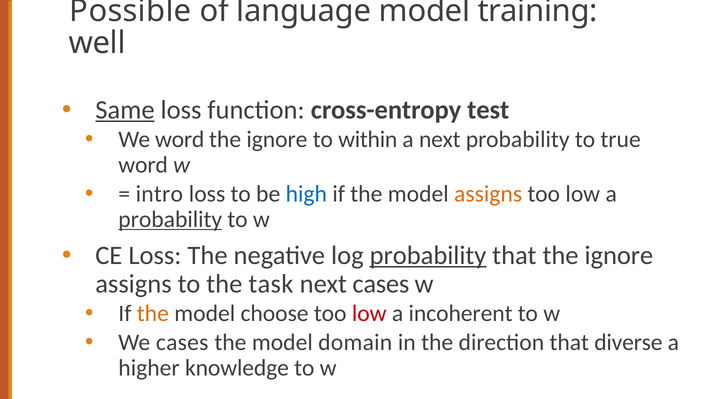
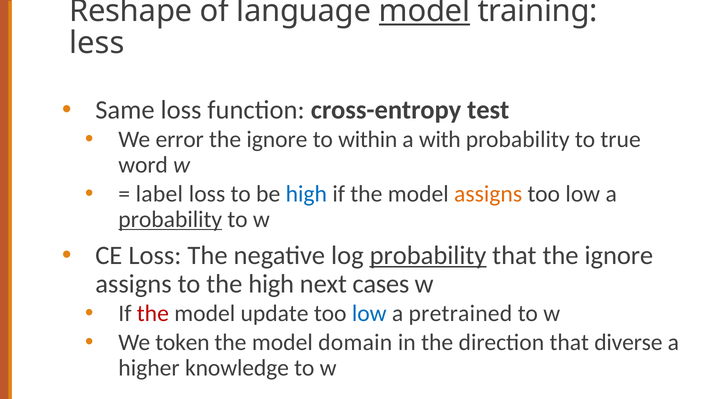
Possible: Possible -> Reshape
model at (424, 11) underline: none -> present
well: well -> less
Same underline: present -> none
We word: word -> error
a next: next -> with
intro: intro -> label
the task: task -> high
the at (153, 313) colour: orange -> red
choose: choose -> update
low at (369, 313) colour: red -> blue
incoherent: incoherent -> pretrained
We cases: cases -> token
